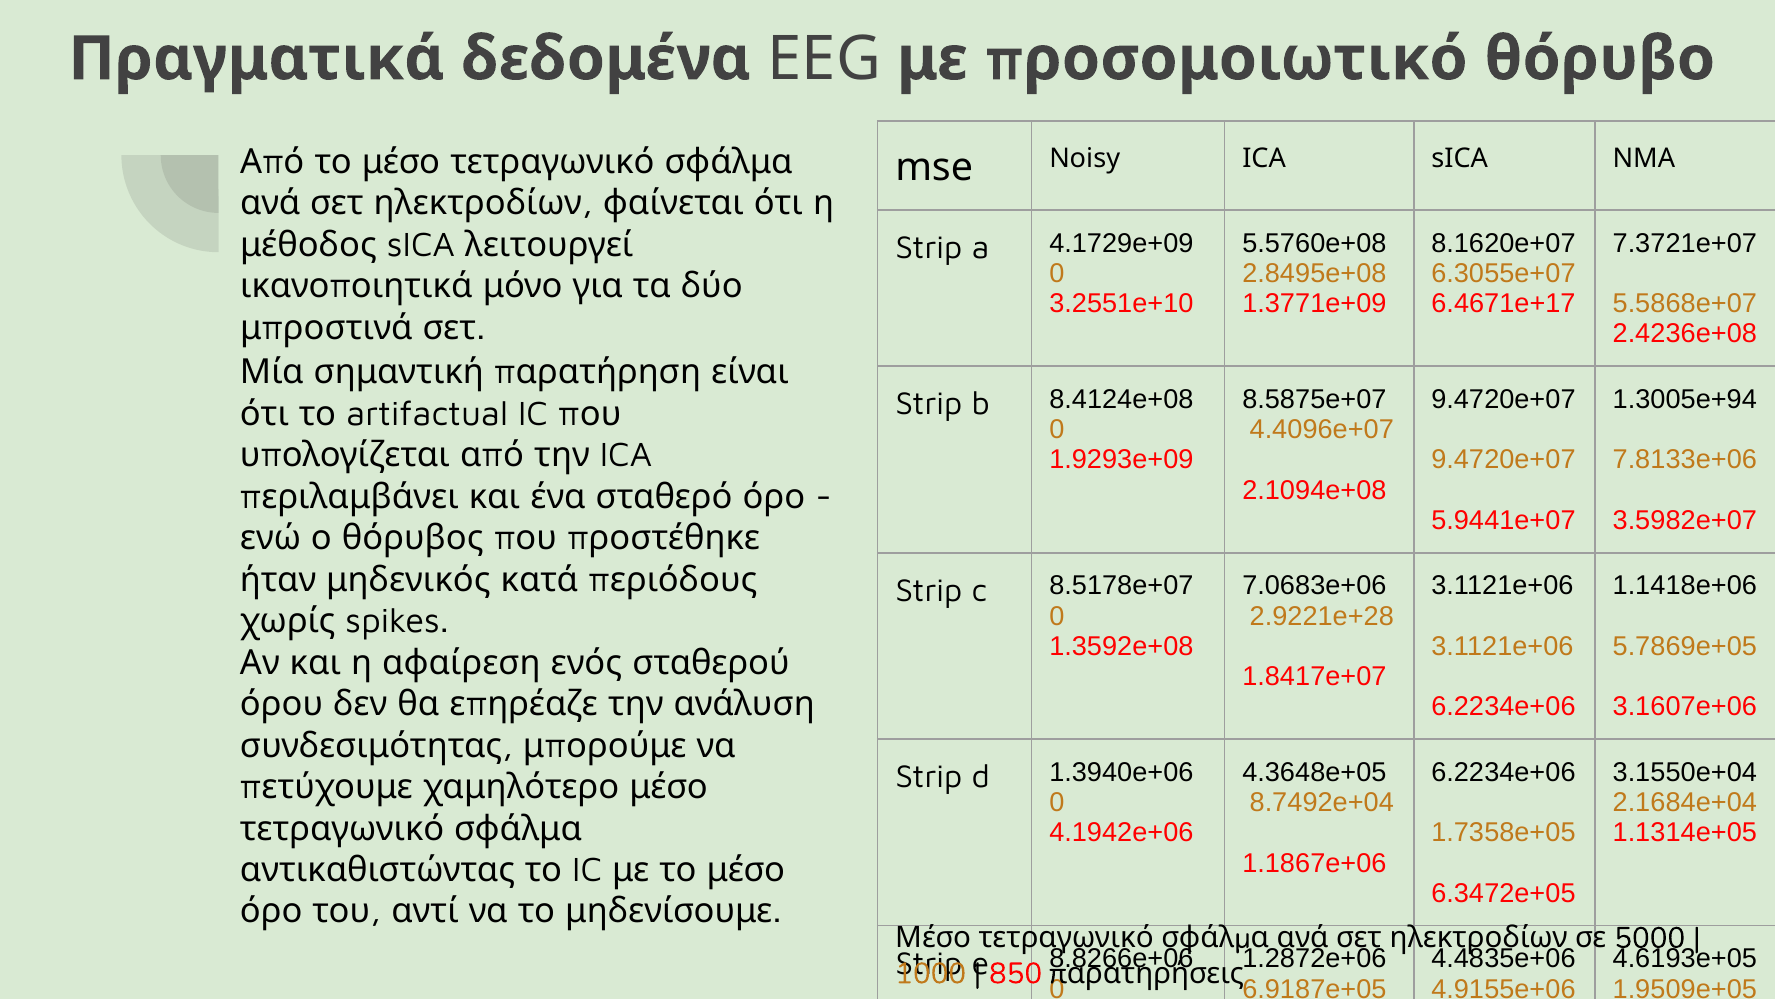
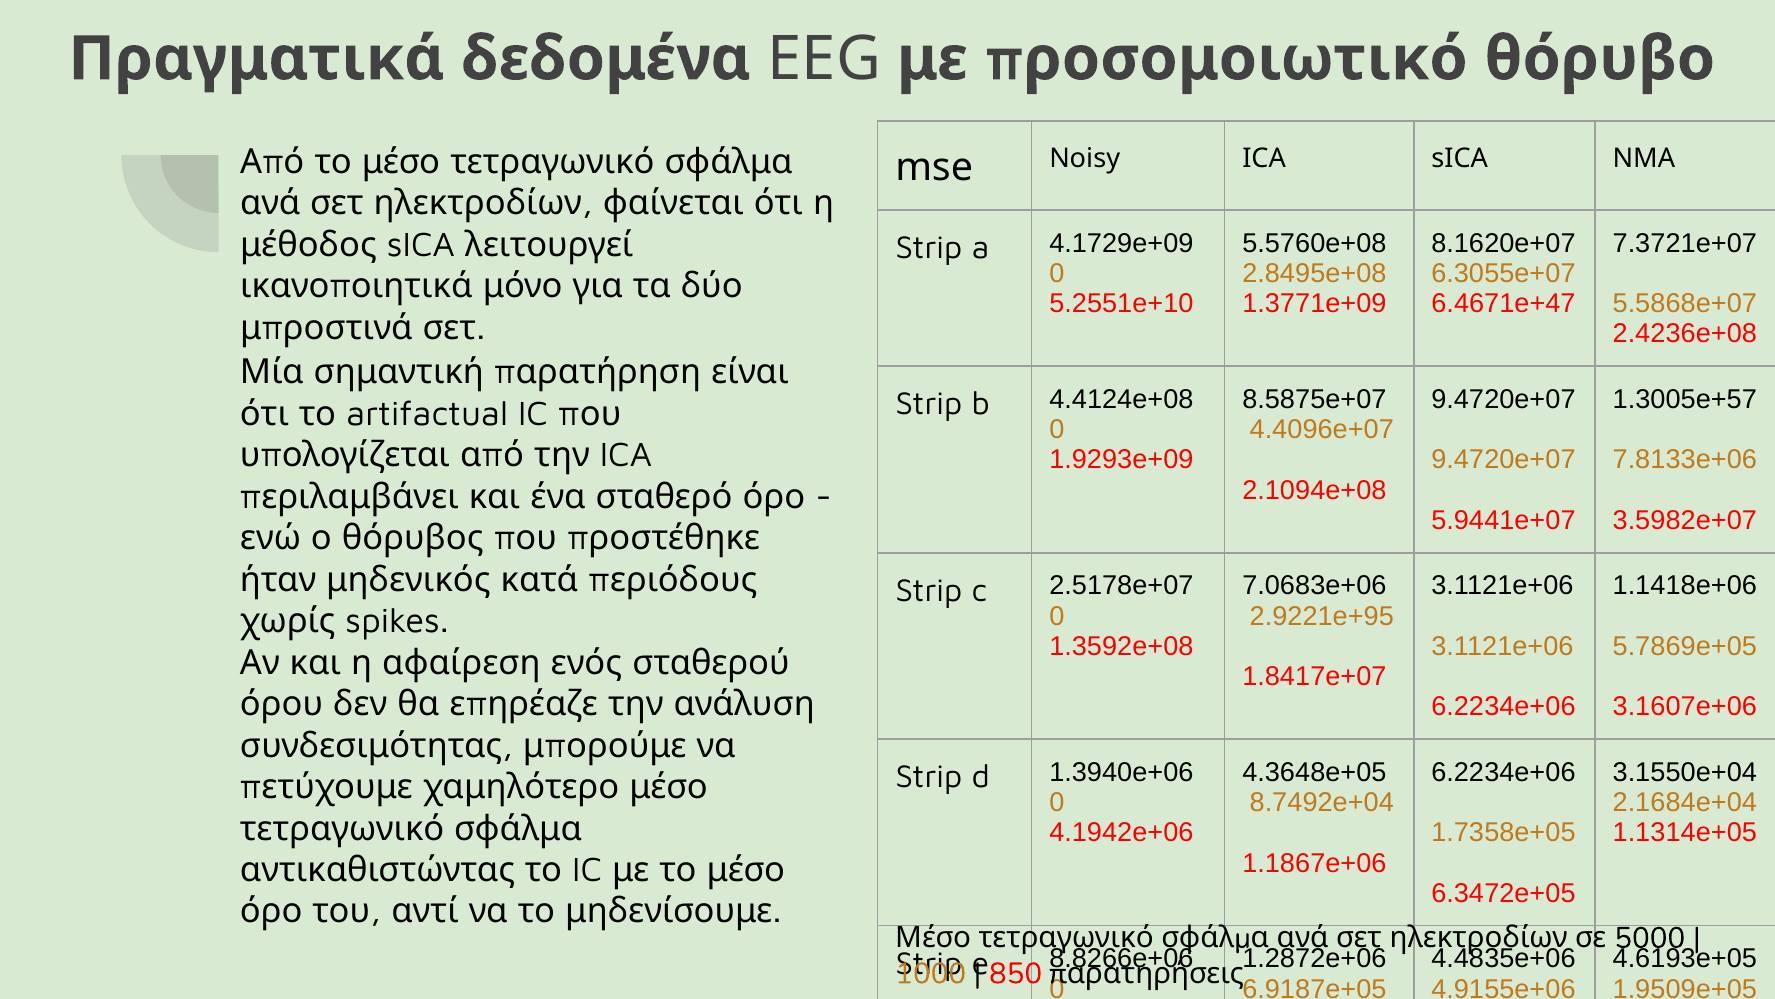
3.2551e+10: 3.2551e+10 -> 5.2551e+10
6.4671e+17: 6.4671e+17 -> 6.4671e+47
1.3005e+94: 1.3005e+94 -> 1.3005e+57
8.4124e+08: 8.4124e+08 -> 4.4124e+08
8.5178e+07: 8.5178e+07 -> 2.5178e+07
2.9221e+28: 2.9221e+28 -> 2.9221e+95
